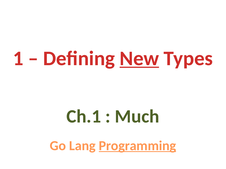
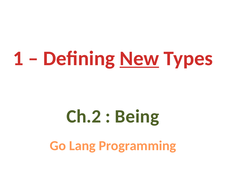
Ch.1: Ch.1 -> Ch.2
Much: Much -> Being
Programming underline: present -> none
